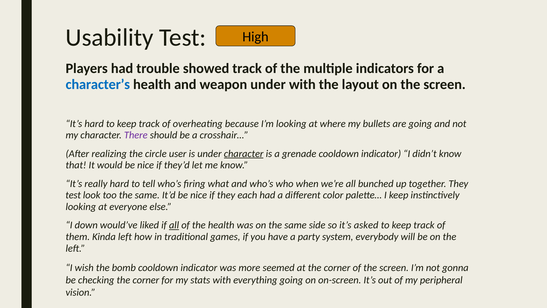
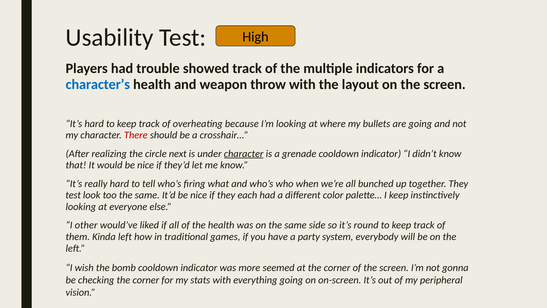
weapon under: under -> throw
There colour: purple -> red
user: user -> next
down: down -> other
all at (174, 225) underline: present -> none
asked: asked -> round
